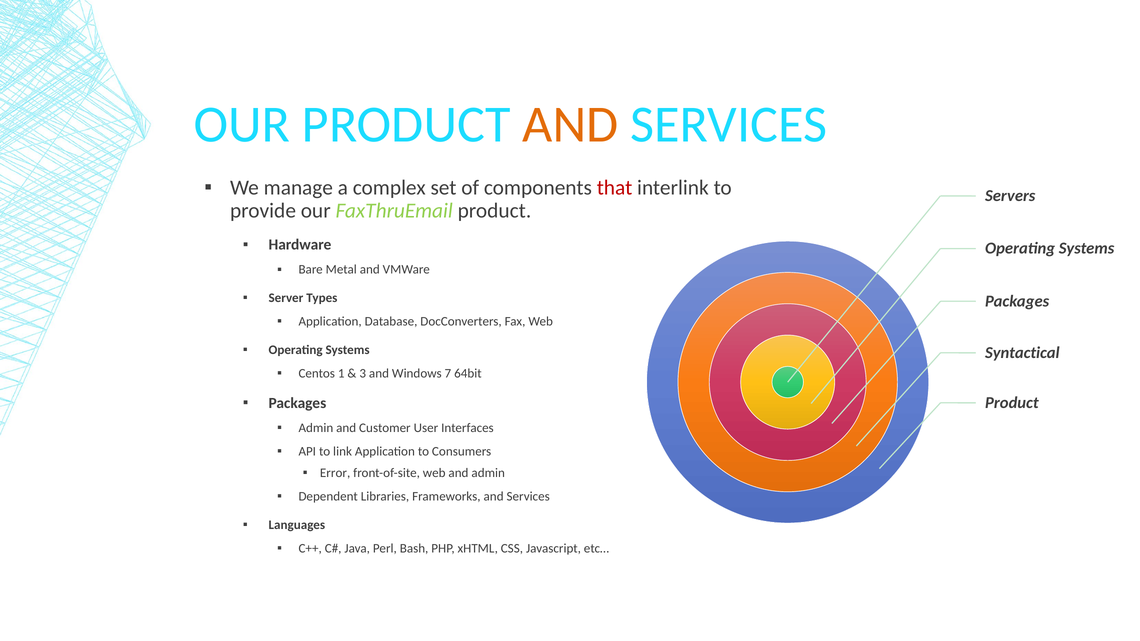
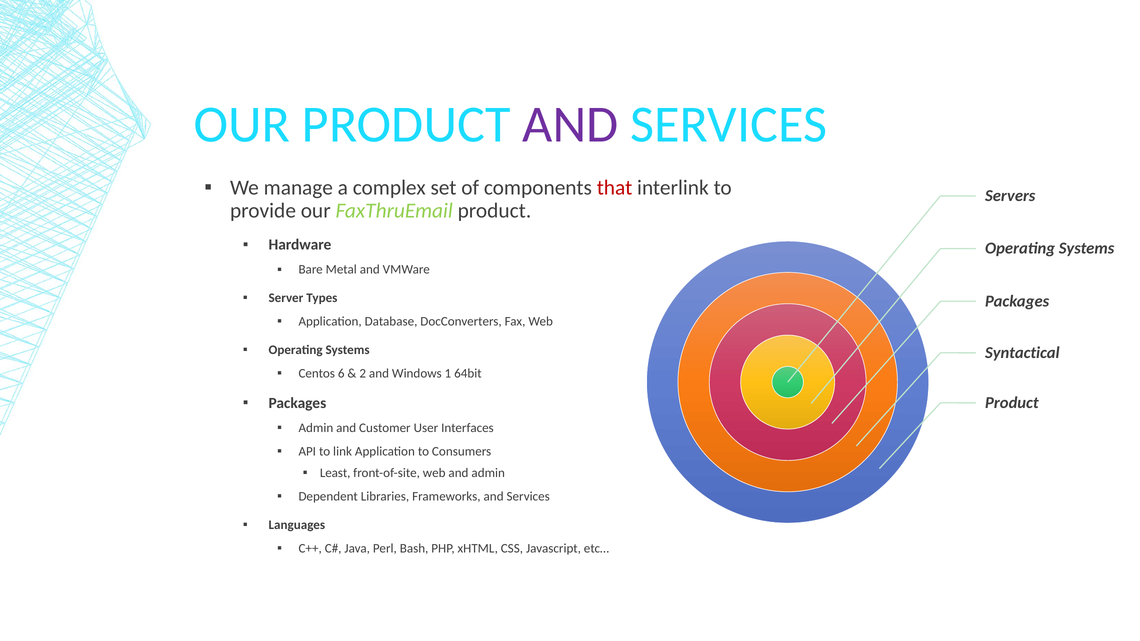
AND at (570, 125) colour: orange -> purple
1: 1 -> 6
3: 3 -> 2
7: 7 -> 1
Error: Error -> Least
